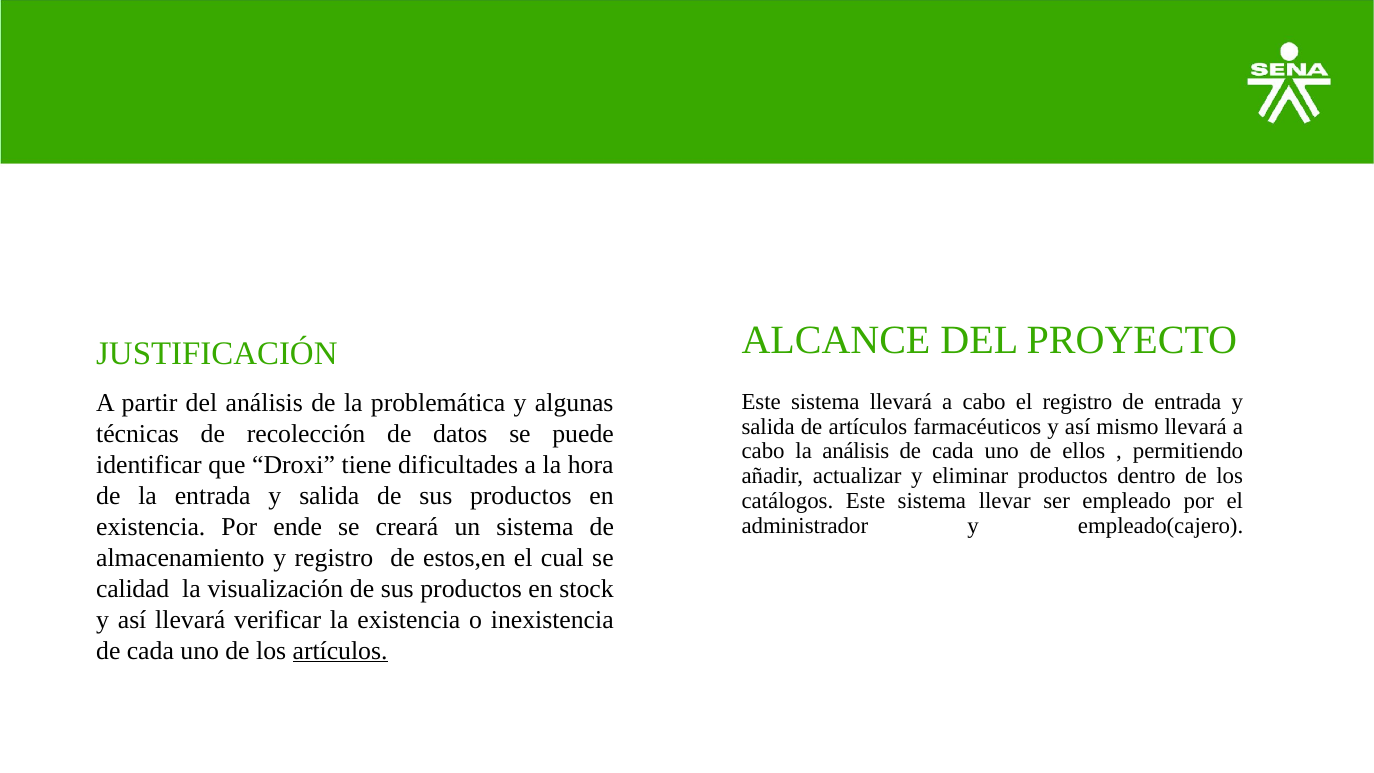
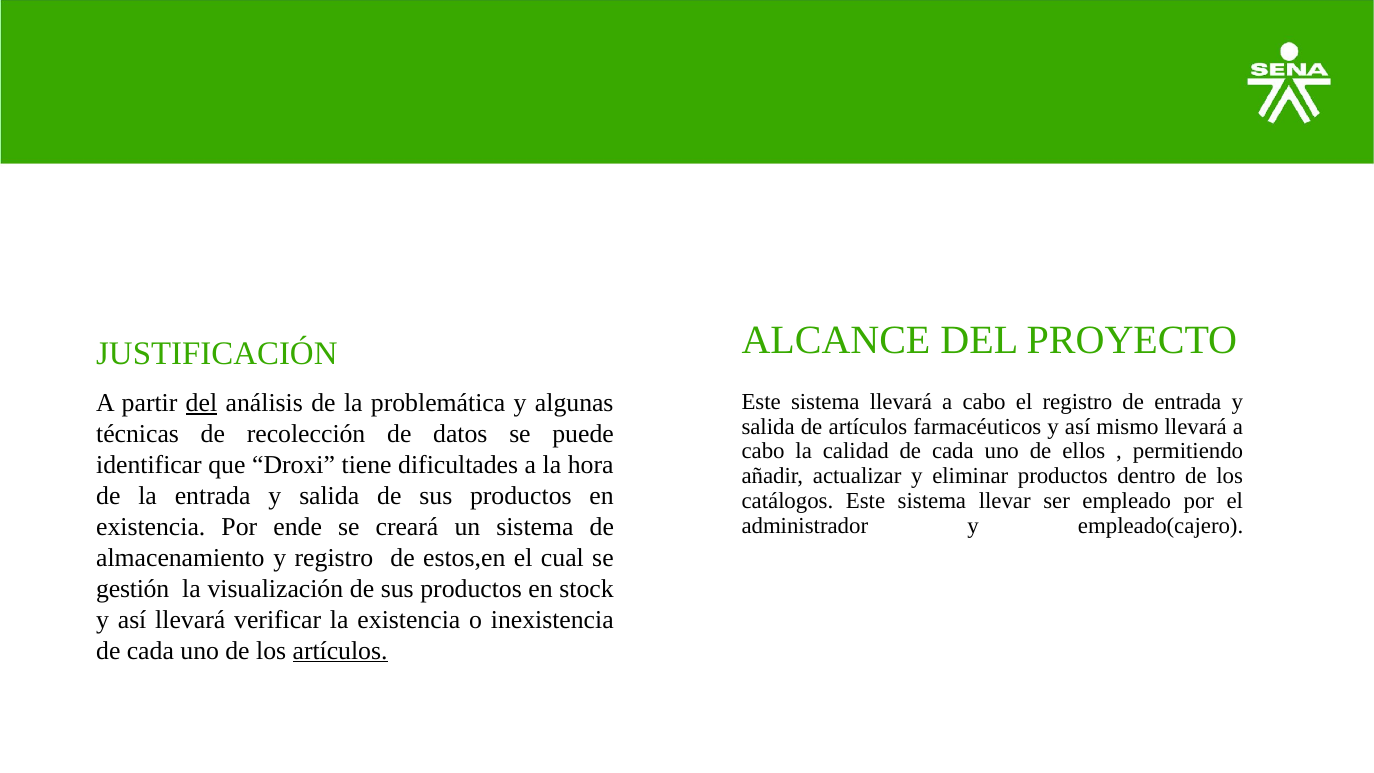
del at (201, 403) underline: none -> present
la análisis: análisis -> calidad
calidad: calidad -> gestión
